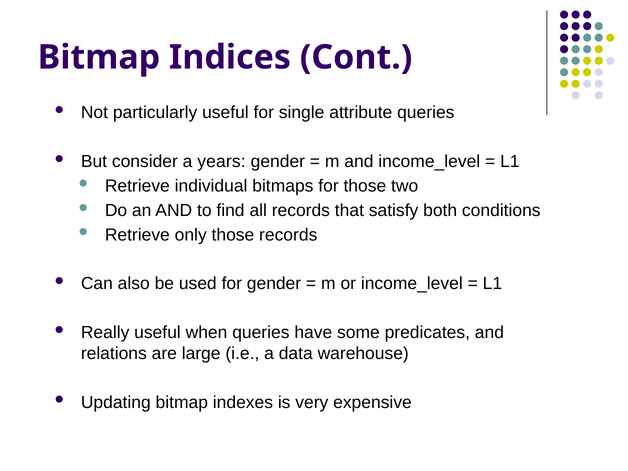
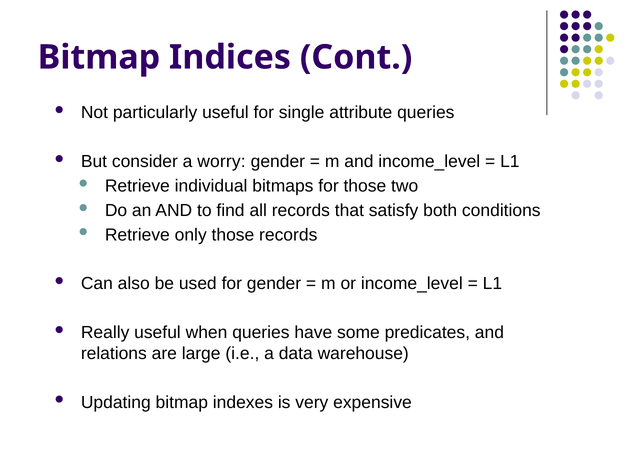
years: years -> worry
